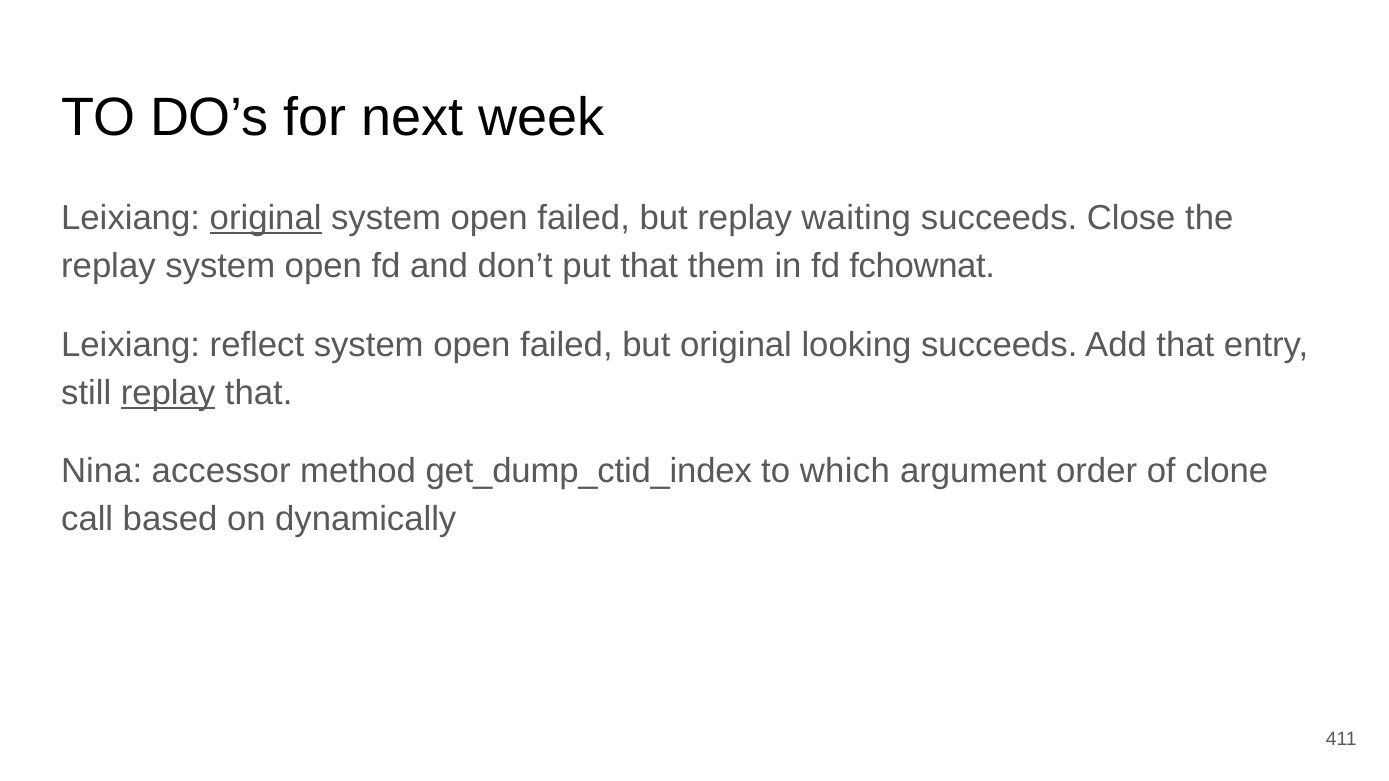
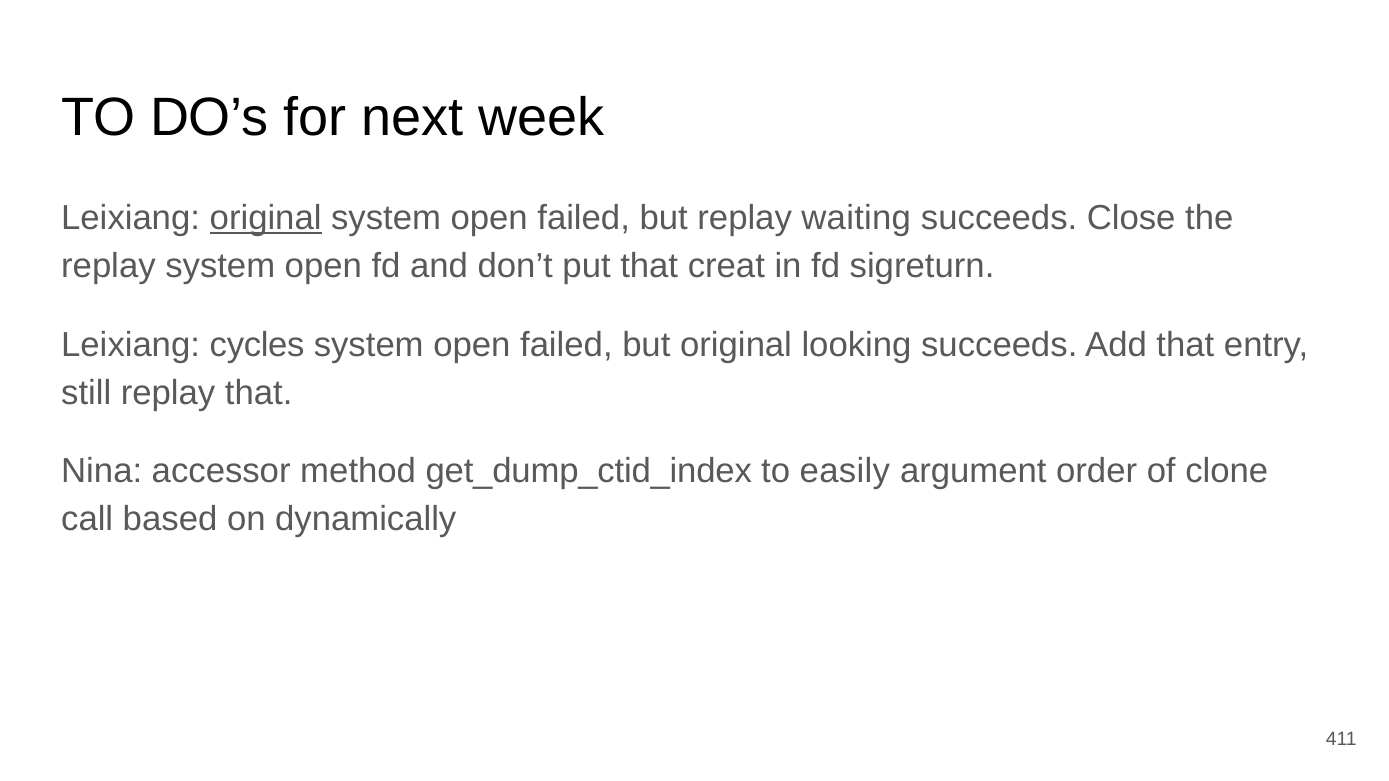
them: them -> creat
fchownat: fchownat -> sigreturn
reflect: reflect -> cycles
replay at (168, 393) underline: present -> none
which: which -> easily
